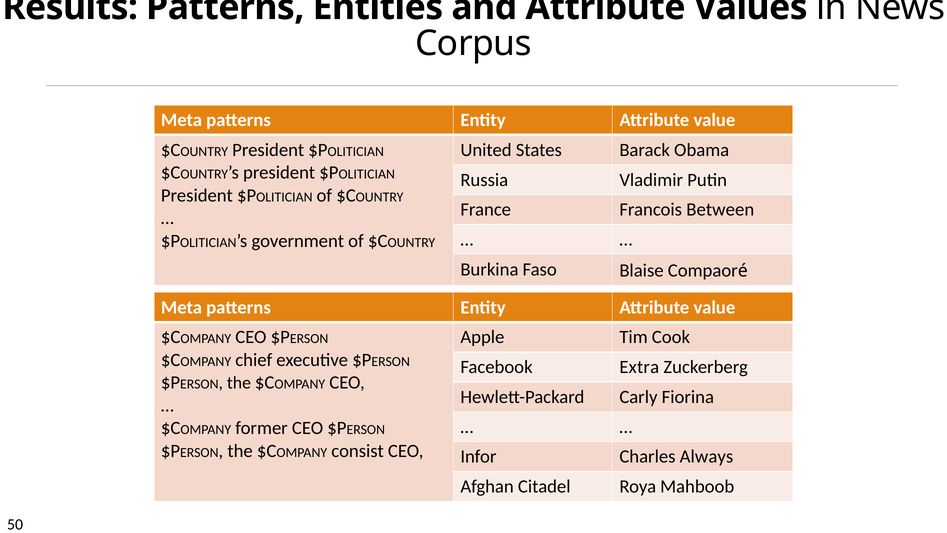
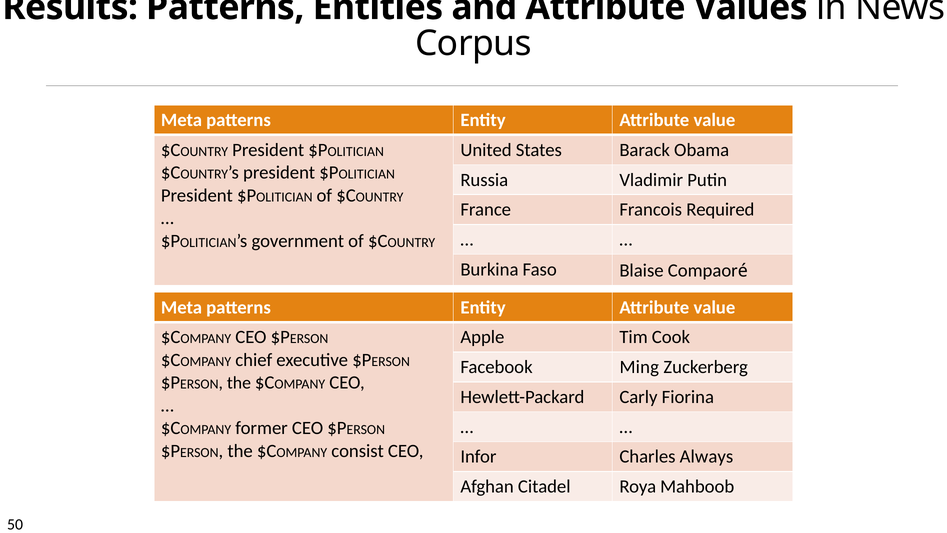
Between: Between -> Required
Extra: Extra -> Ming
